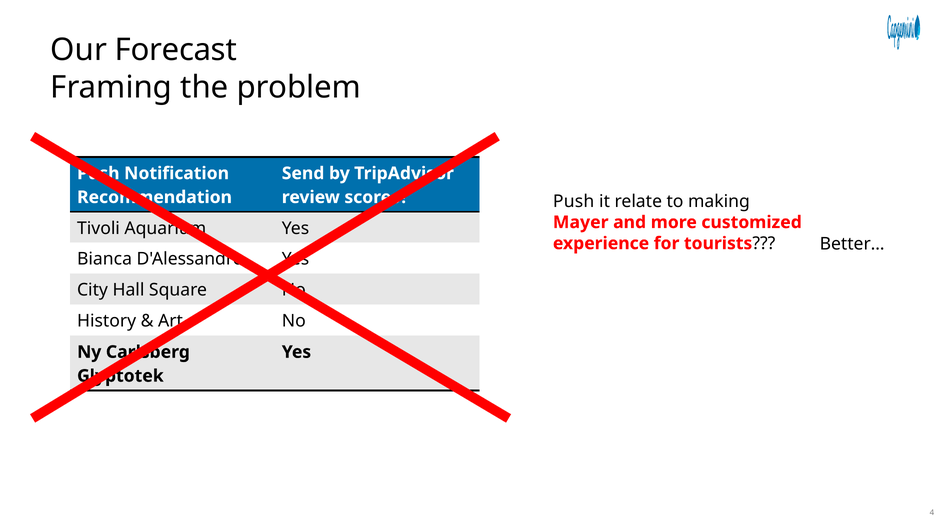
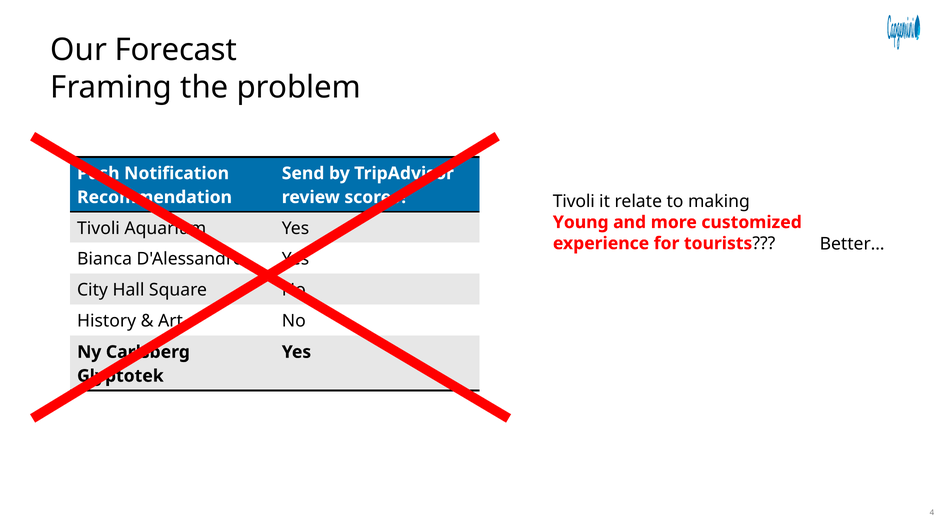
Push at (574, 201): Push -> Tivoli
Mayer: Mayer -> Young
